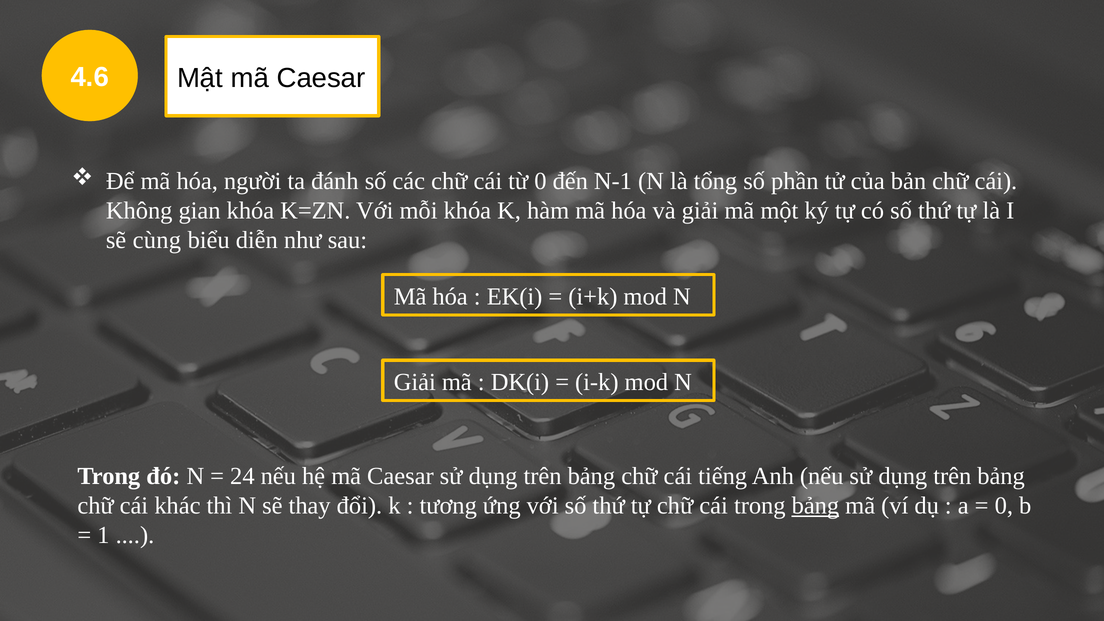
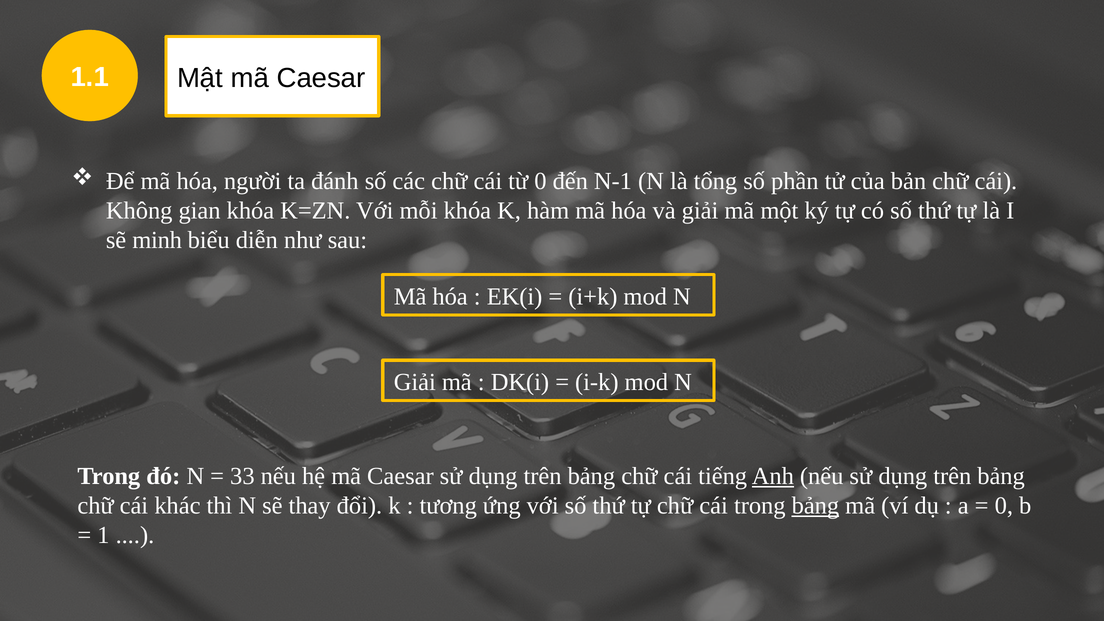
4.6: 4.6 -> 1.1
cùng: cùng -> minh
24: 24 -> 33
Anh underline: none -> present
